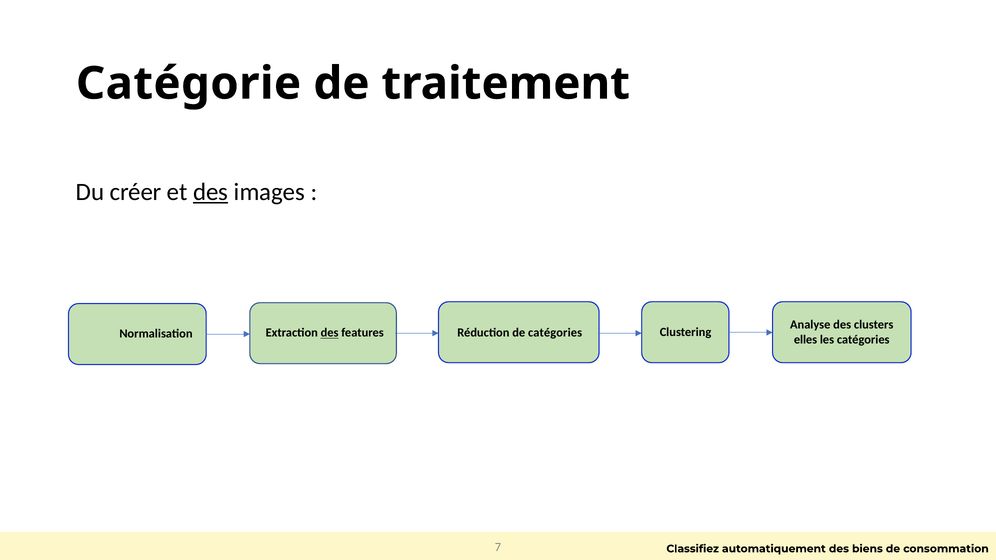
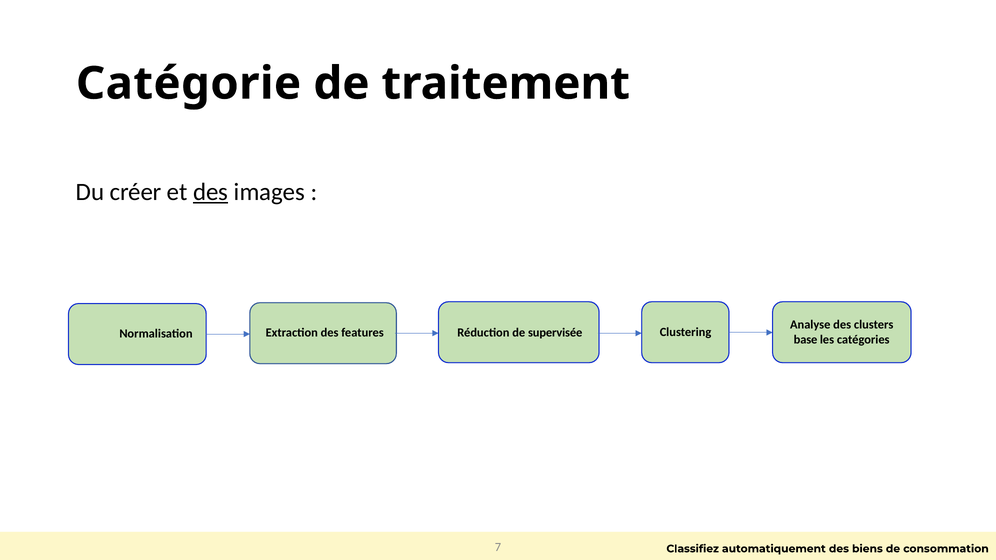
des at (330, 333) underline: present -> none
de catégories: catégories -> supervisée
elles: elles -> base
